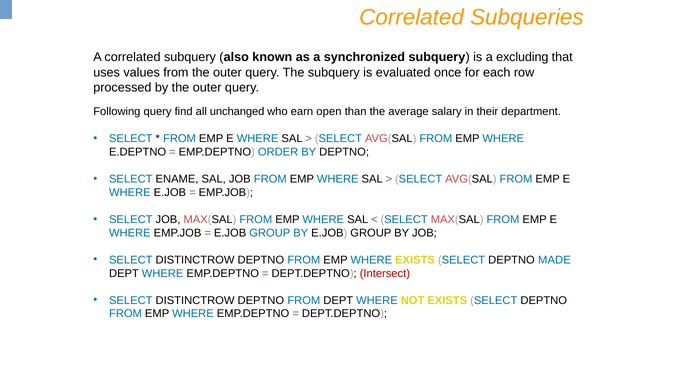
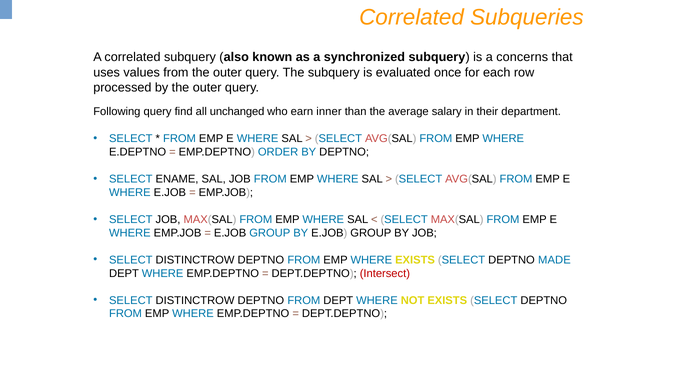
excluding: excluding -> concerns
open: open -> inner
